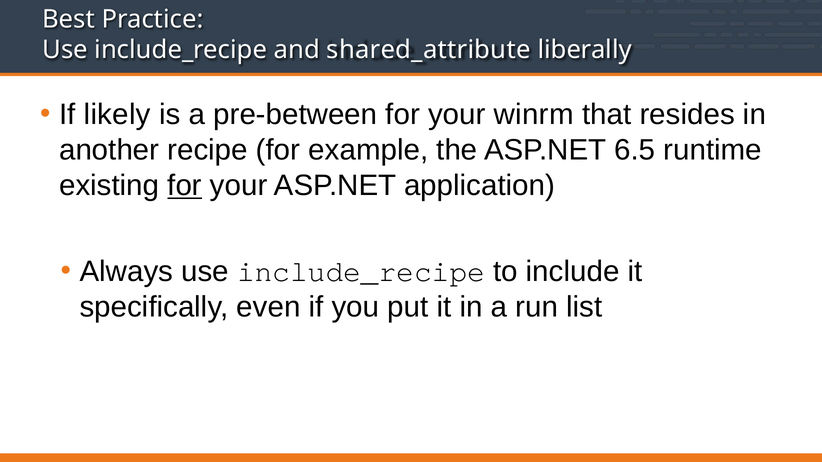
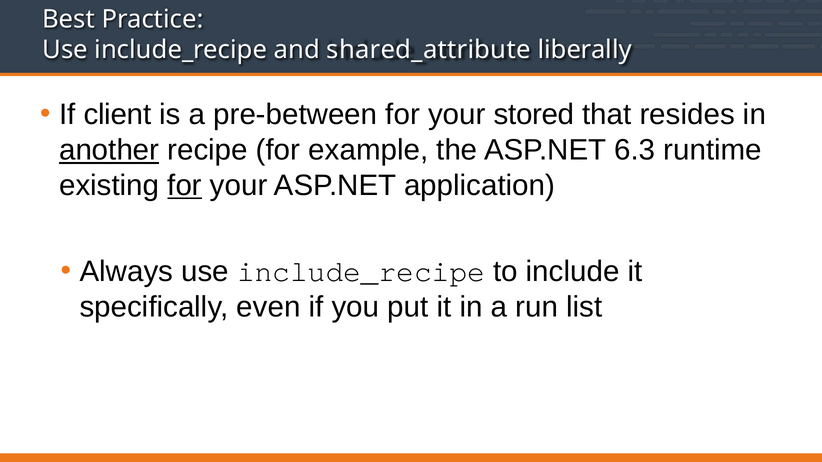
likely: likely -> client
winrm: winrm -> stored
another underline: none -> present
6.5: 6.5 -> 6.3
